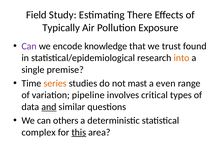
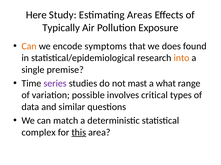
Field: Field -> Here
There: There -> Areas
Can at (29, 46) colour: purple -> orange
knowledge: knowledge -> symptoms
trust: trust -> does
series colour: orange -> purple
even: even -> what
pipeline: pipeline -> possible
and underline: present -> none
others: others -> match
